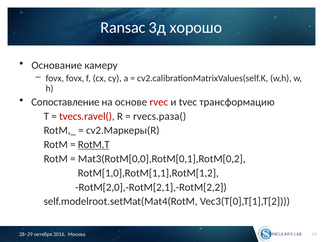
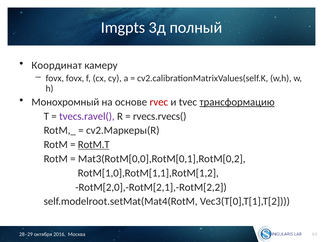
Ransac: Ransac -> Imgpts
хорошо: хорошо -> полный
Основание: Основание -> Координат
Сопоставление: Сопоставление -> Монохромный
трансформацию underline: none -> present
tvecs.ravel( colour: red -> purple
rvecs.раза(: rvecs.раза( -> rvecs.rvecs(
